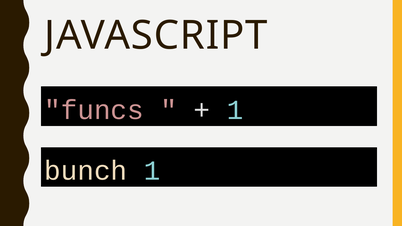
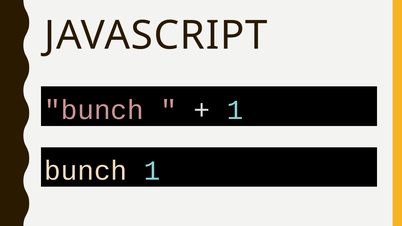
funcs at (94, 110): funcs -> bunch
